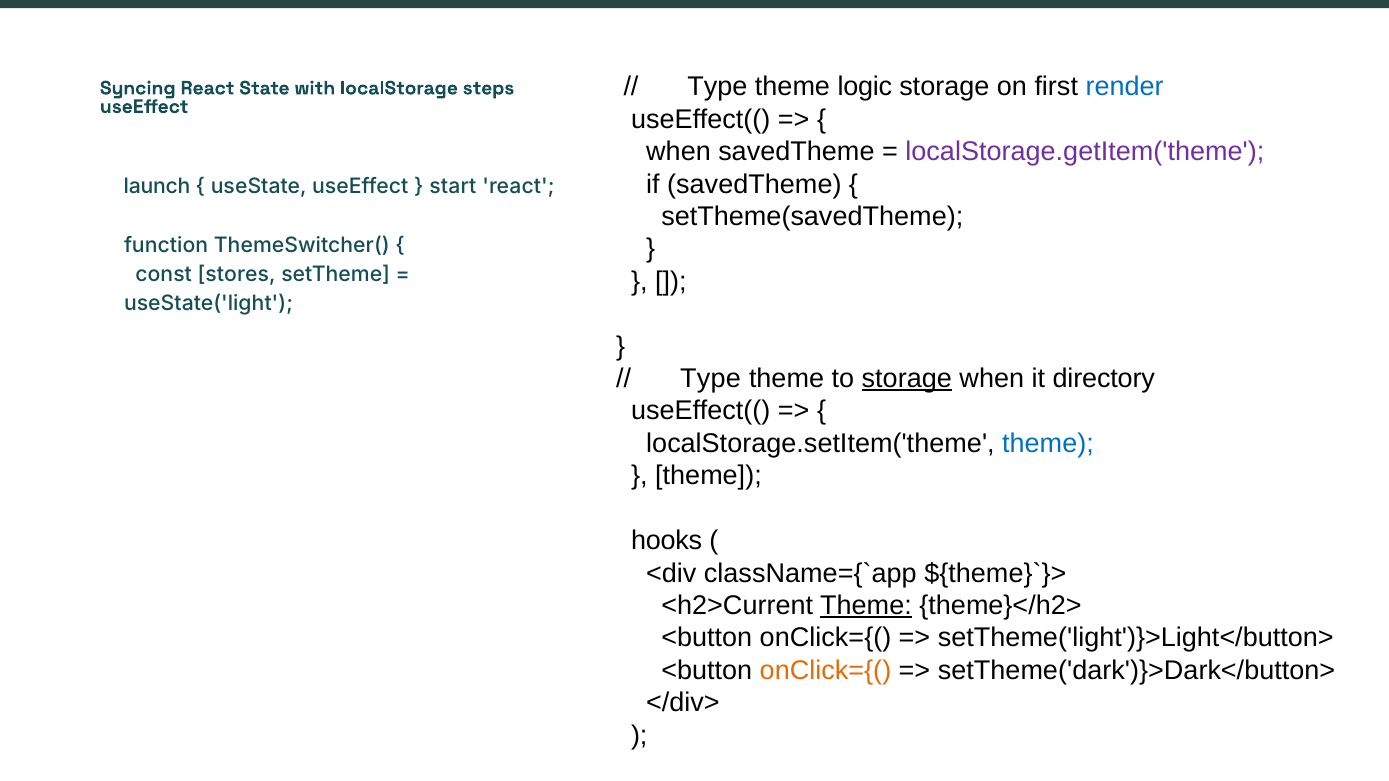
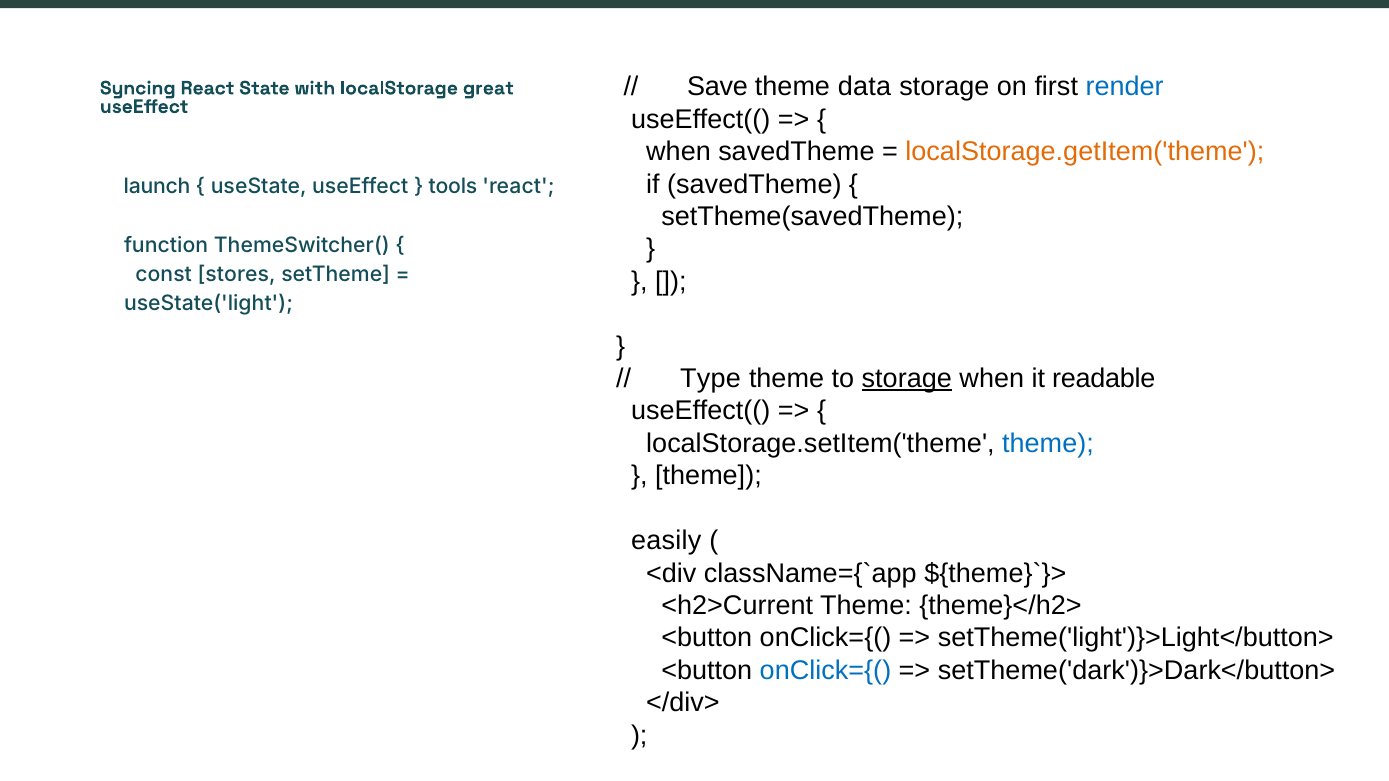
Type at (717, 87): Type -> Save
logic: logic -> data
steps: steps -> great
localStorage.getItem('theme colour: purple -> orange
start: start -> tools
directory: directory -> readable
hooks: hooks -> easily
Theme at (866, 606) underline: present -> none
onClick={( at (826, 671) colour: orange -> blue
